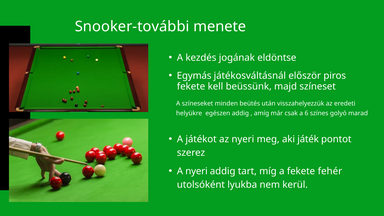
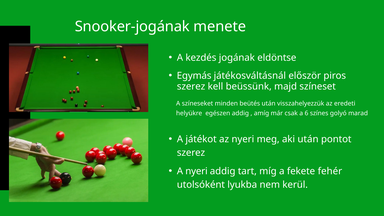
Snooker-további: Snooker-további -> Snooker-jogának
fekete at (191, 87): fekete -> szerez
aki játék: játék -> után
